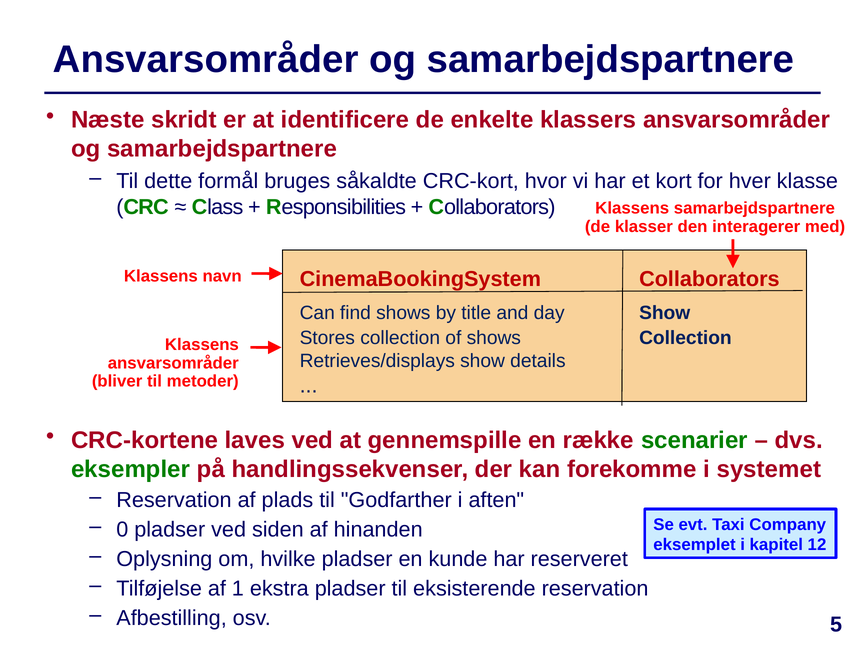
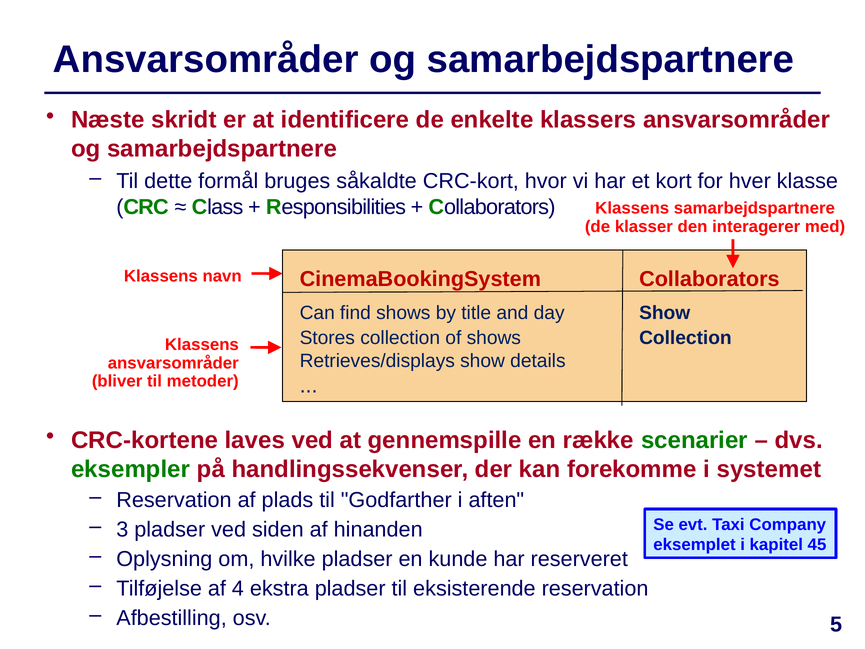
0: 0 -> 3
12: 12 -> 45
1: 1 -> 4
